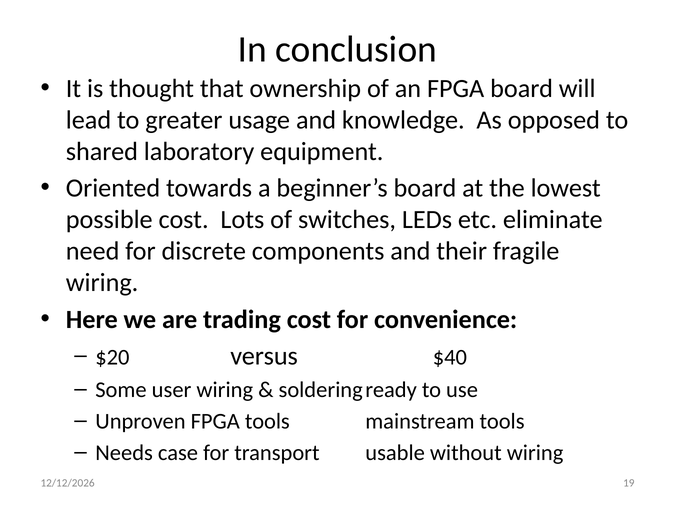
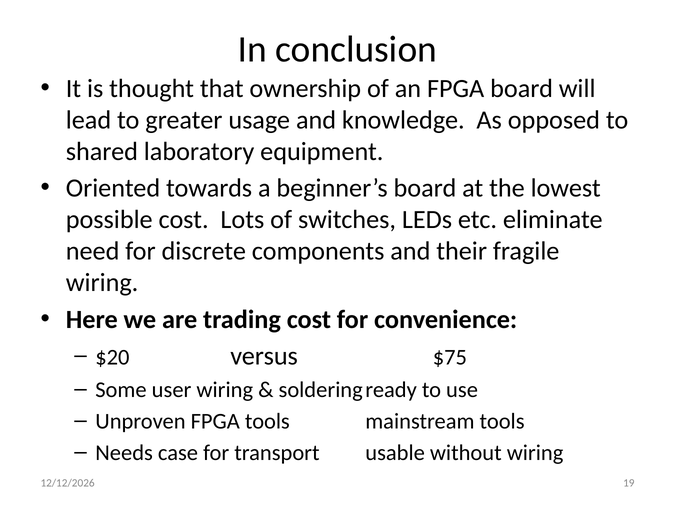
$40: $40 -> $75
